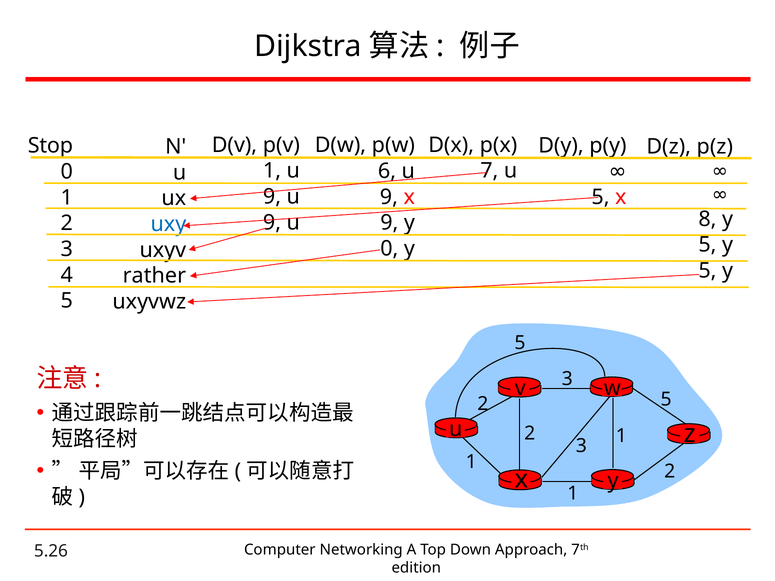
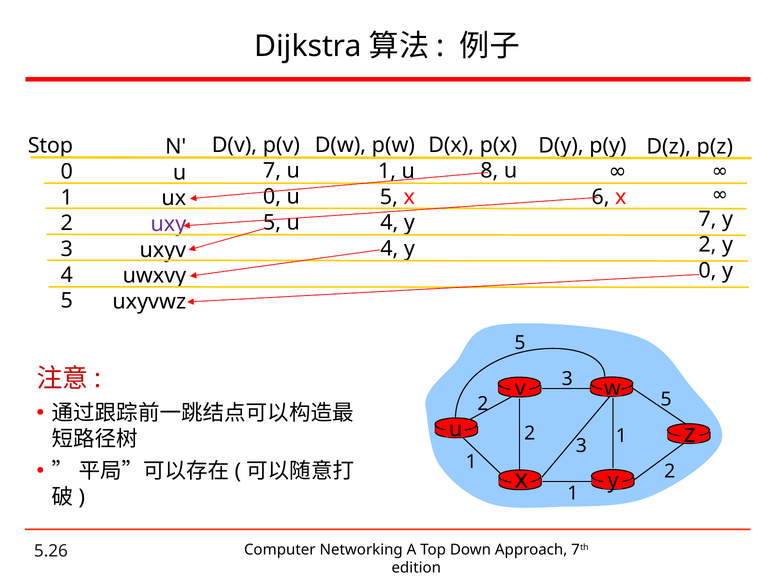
1 at (272, 171): 1 -> 7
7: 7 -> 8
6 at (387, 171): 6 -> 1
9 at (272, 197): 9 -> 0
9 at (389, 197): 9 -> 5
5 at (601, 197): 5 -> 6
8 at (707, 219): 8 -> 7
9 at (272, 223): 9 -> 5
9 at (389, 223): 9 -> 4
uxy colour: blue -> purple
5 at (707, 245): 5 -> 2
0 at (389, 249): 0 -> 4
5 at (707, 271): 5 -> 0
rather: rather -> uwxvy
